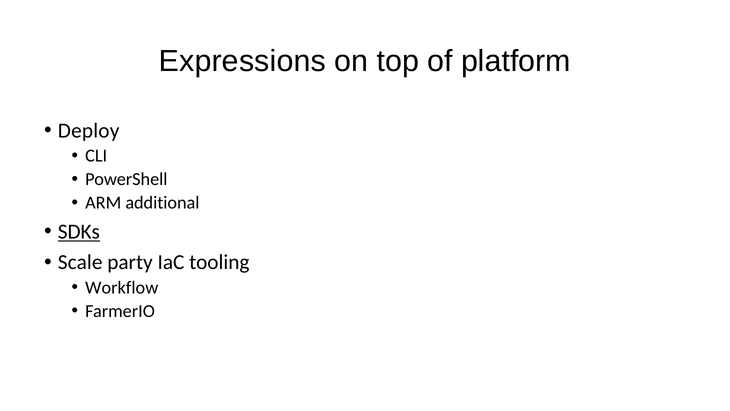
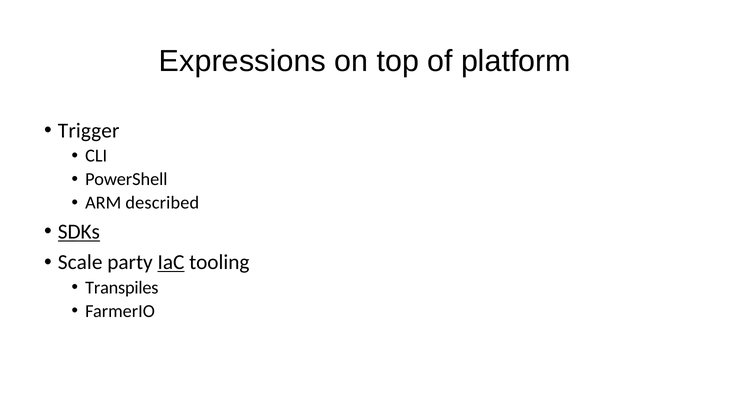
Deploy: Deploy -> Trigger
additional: additional -> described
IaC underline: none -> present
Workflow: Workflow -> Transpiles
